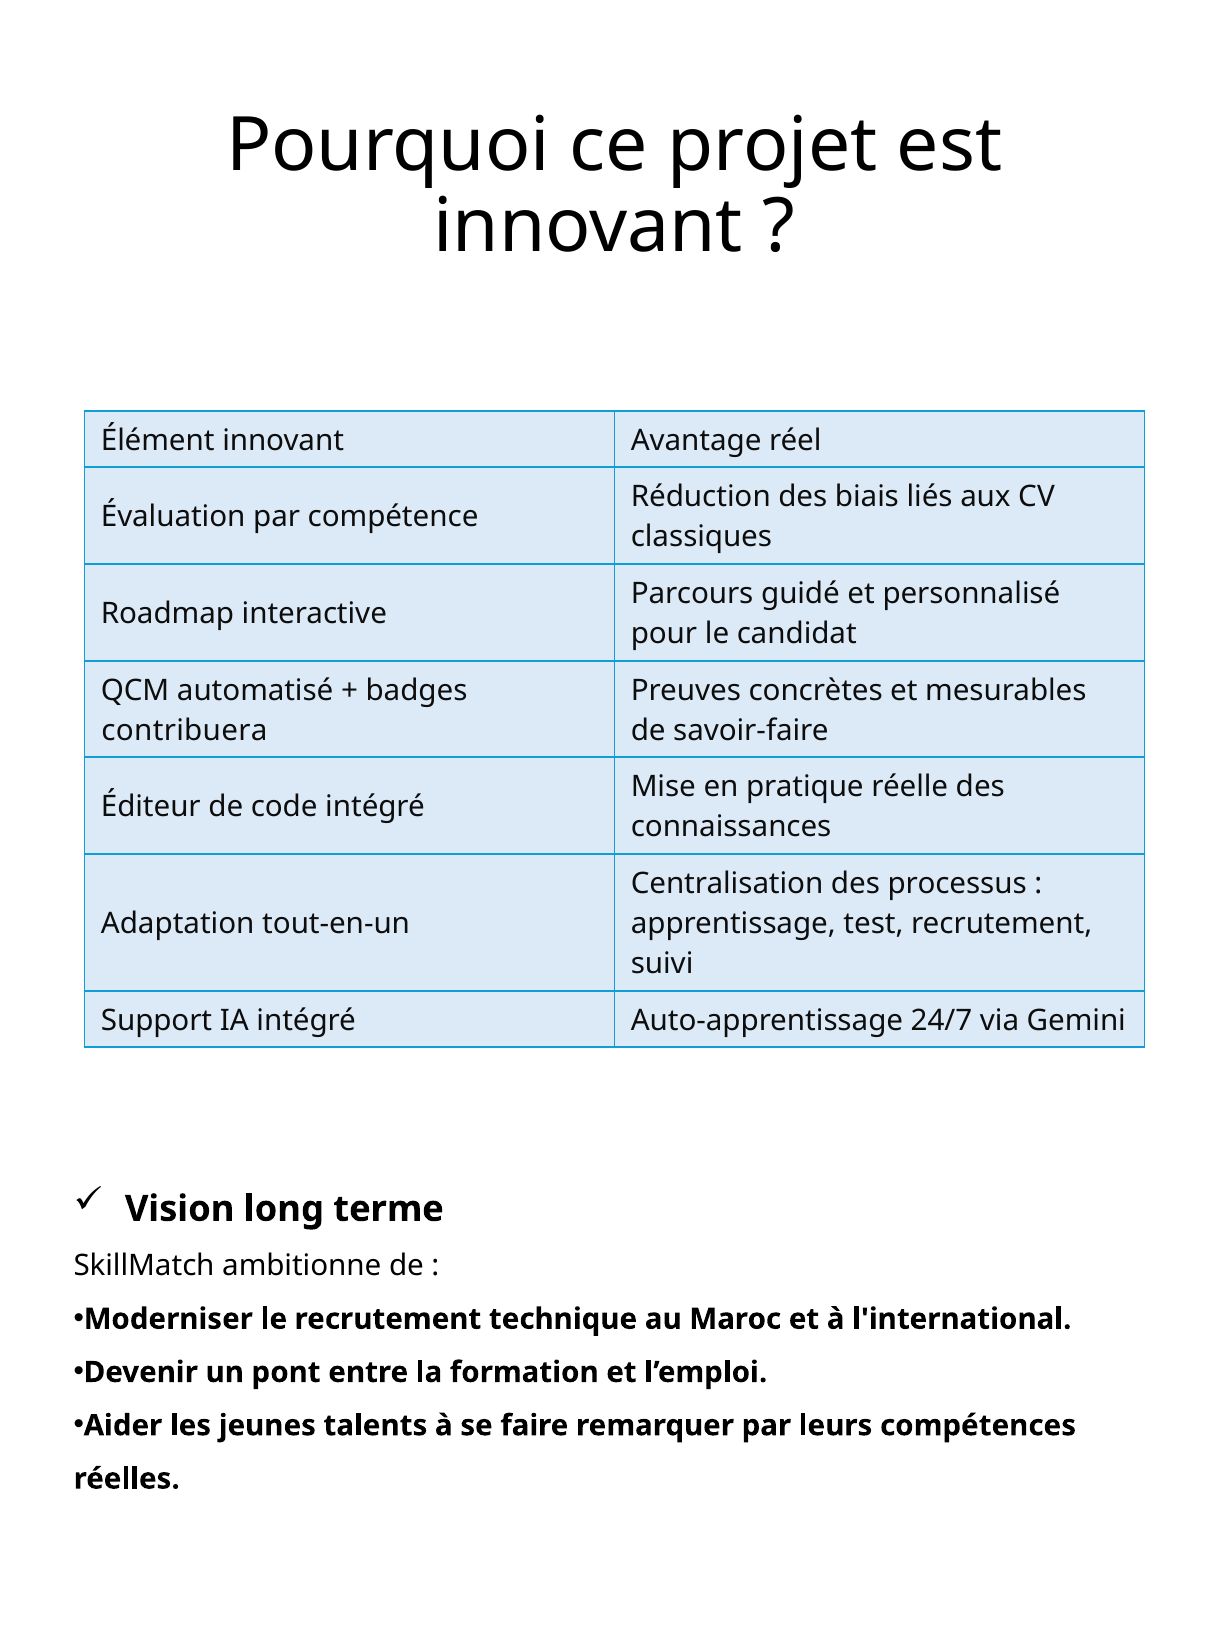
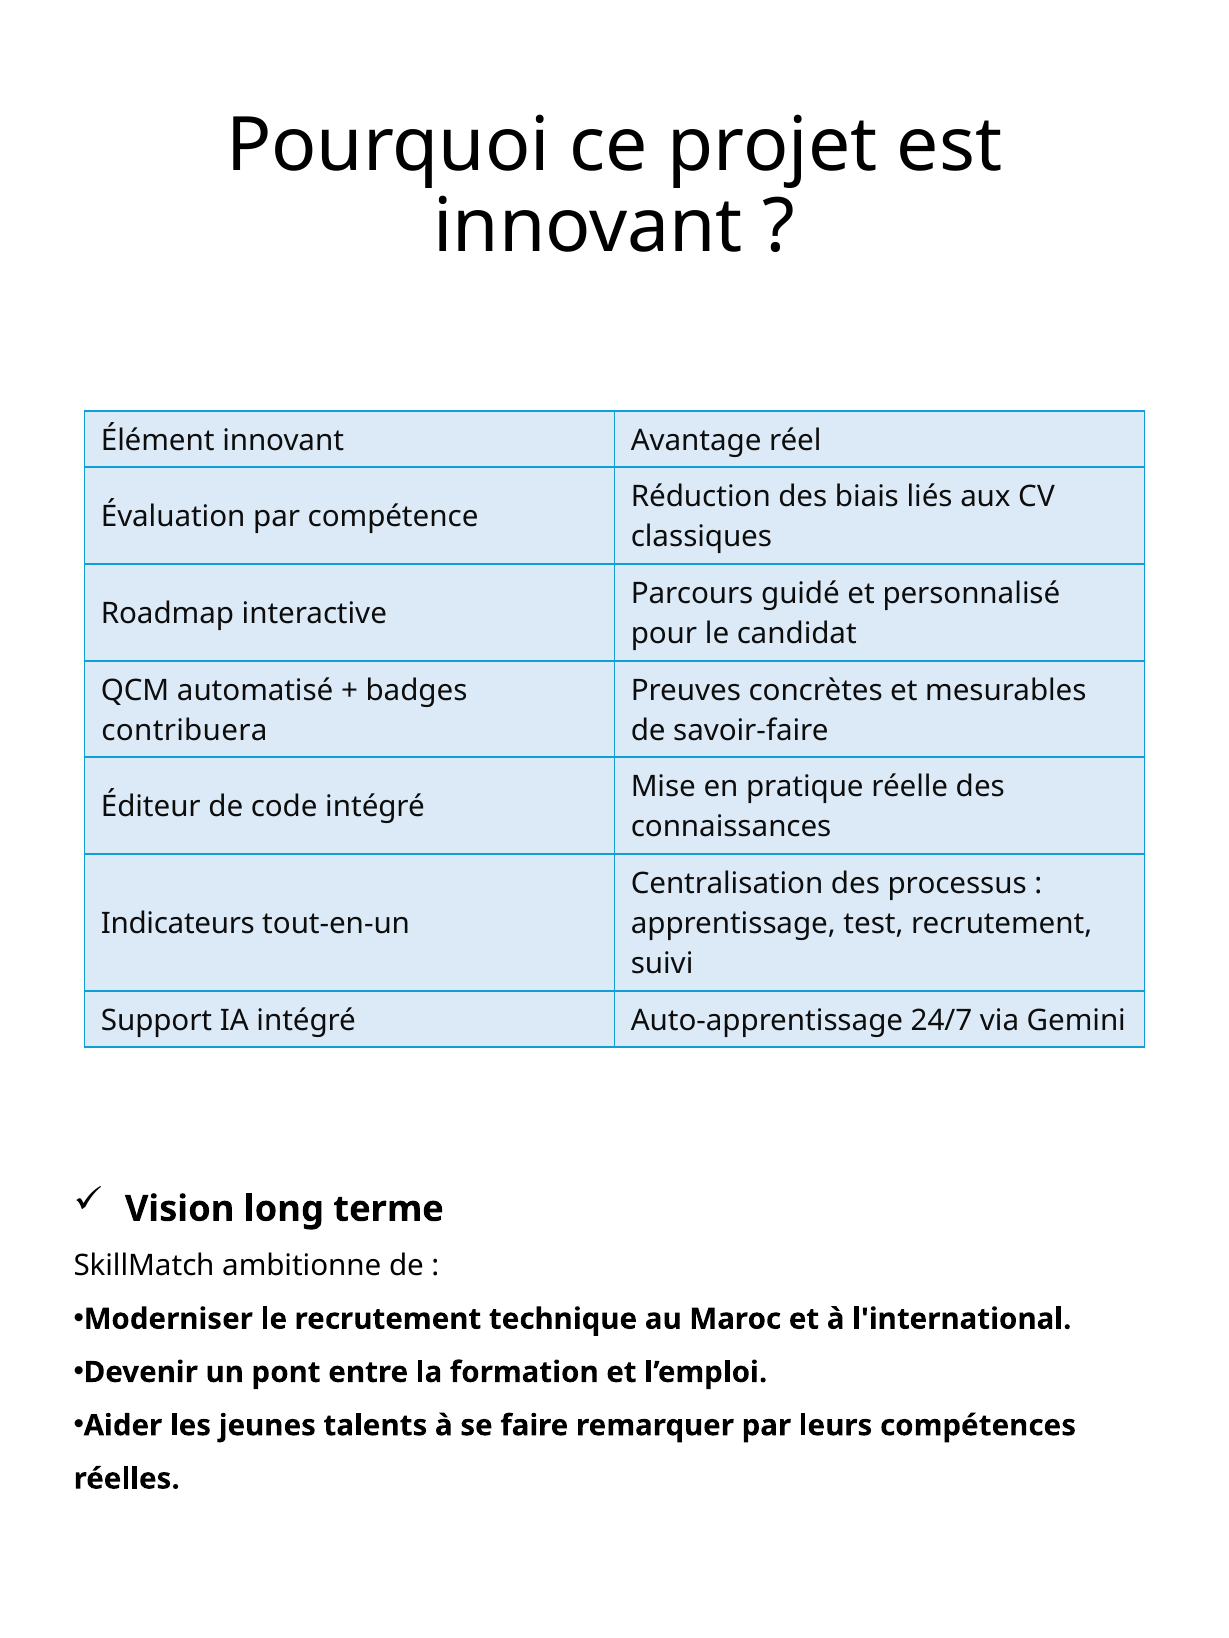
Adaptation: Adaptation -> Indicateurs
